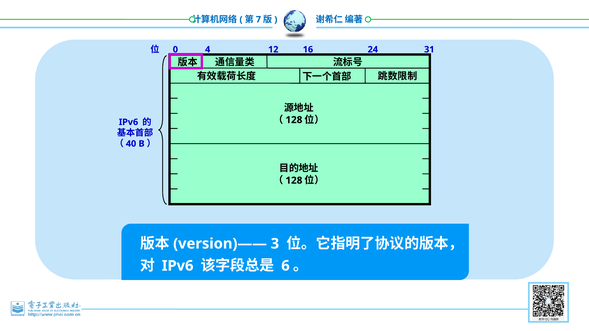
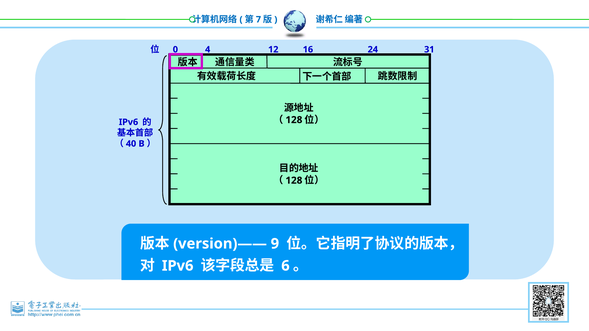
3: 3 -> 9
